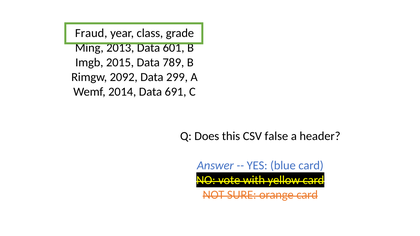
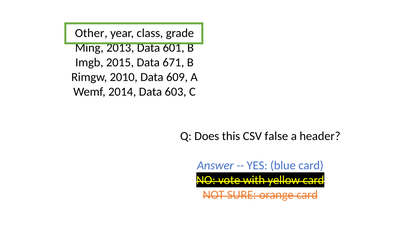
Fraud: Fraud -> Other
789: 789 -> 671
2092: 2092 -> 2010
299: 299 -> 609
691: 691 -> 603
